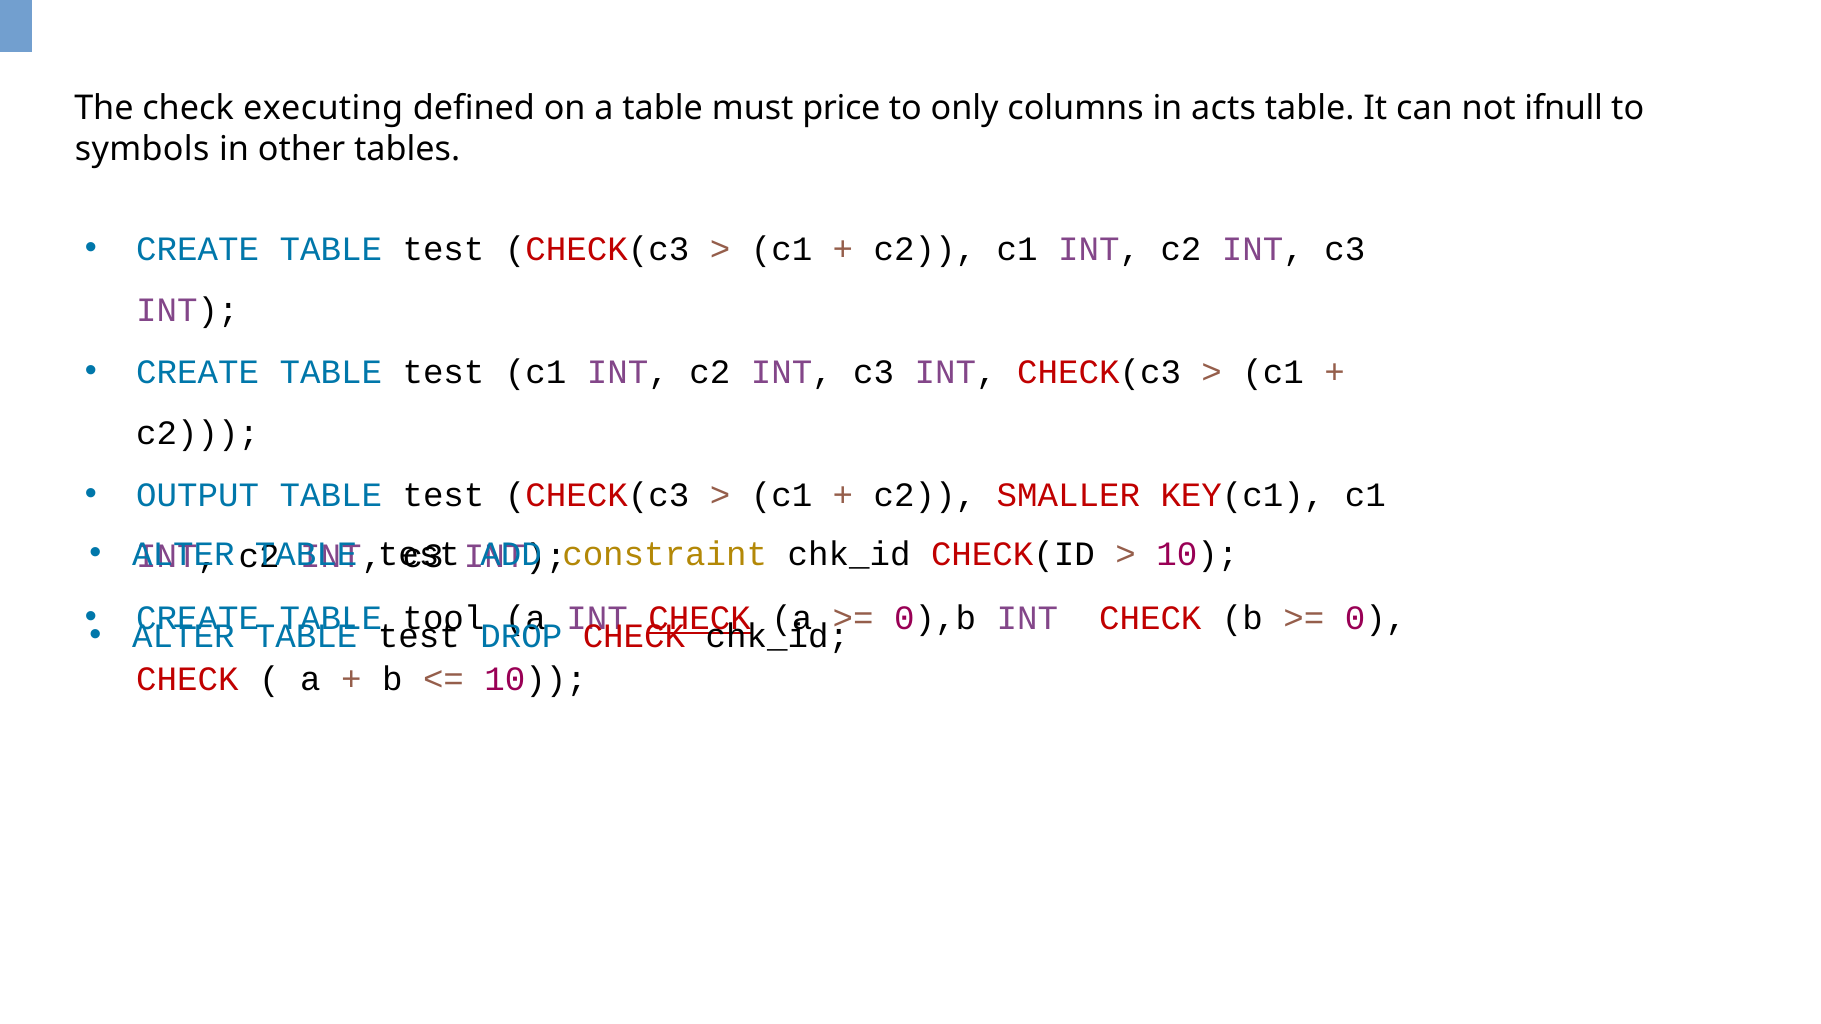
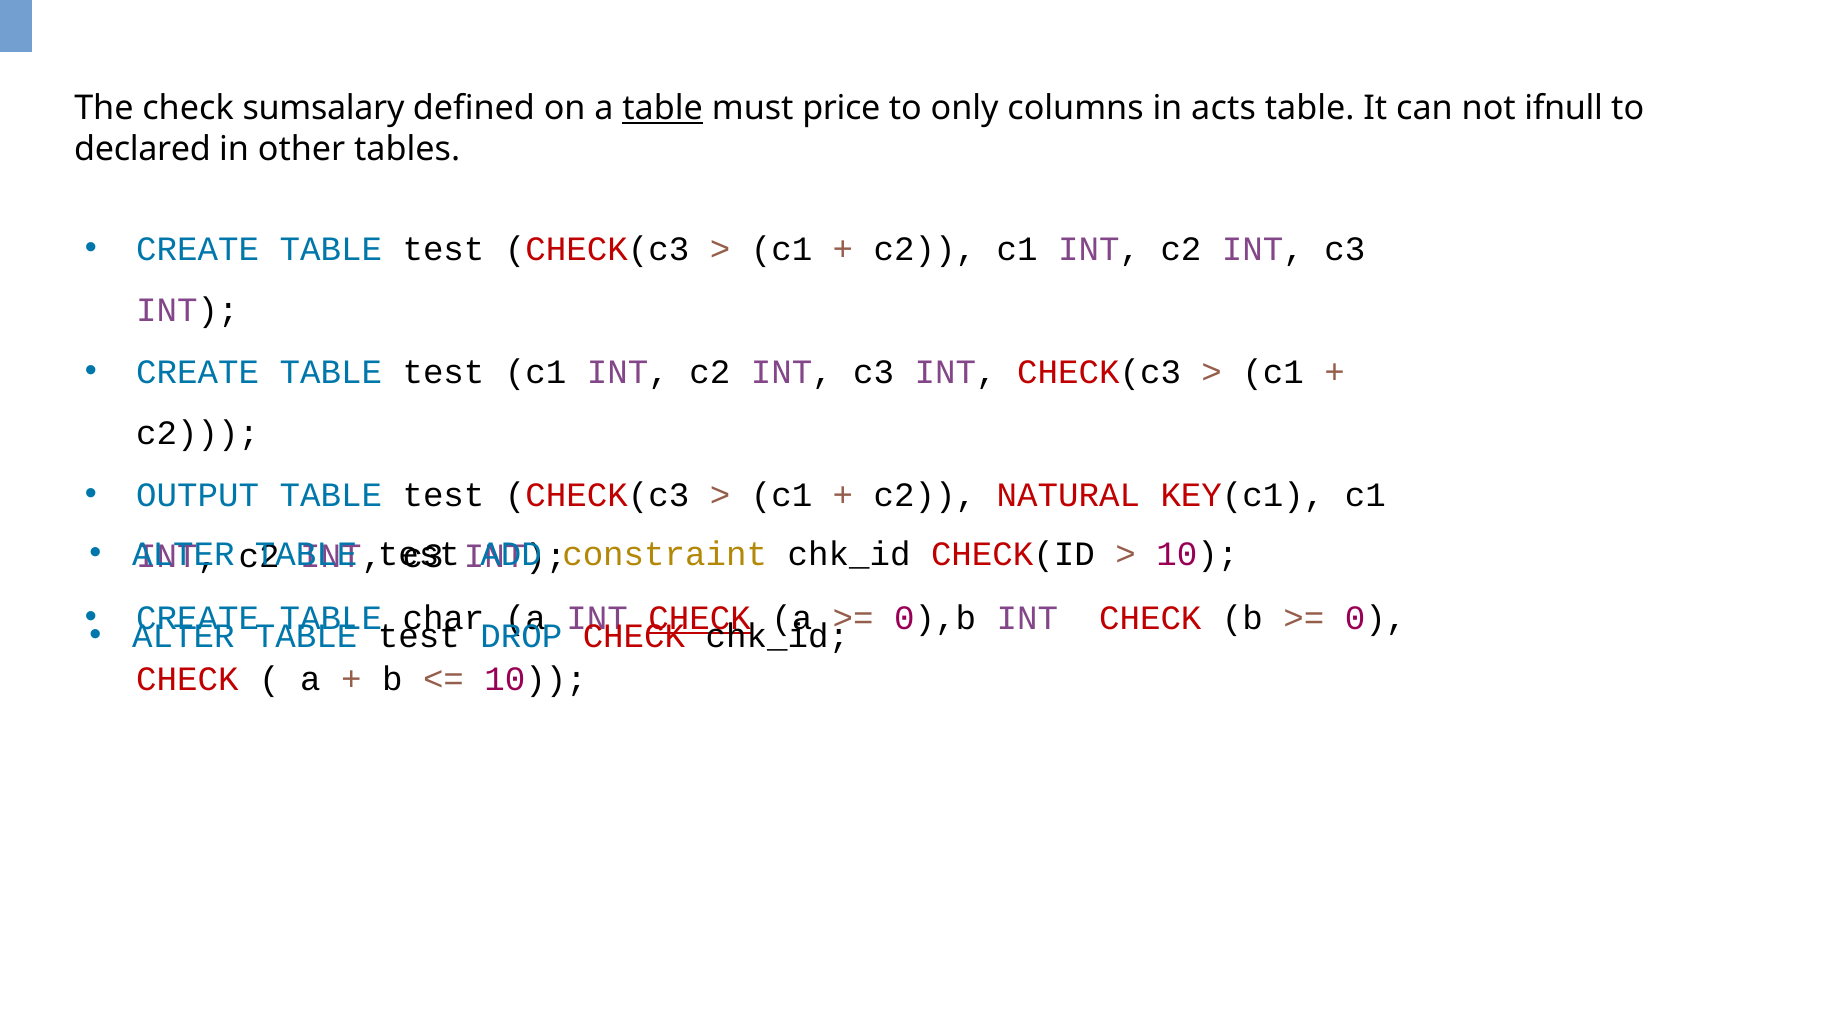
executing: executing -> sumsalary
table at (663, 108) underline: none -> present
symbols: symbols -> declared
SMALLER: SMALLER -> NATURAL
tool: tool -> char
